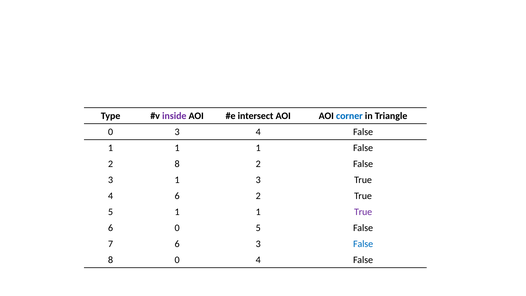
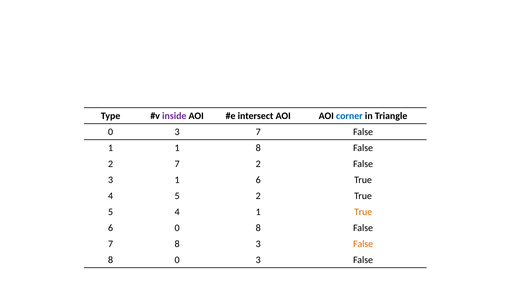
3 4: 4 -> 7
1 1 1: 1 -> 8
2 8: 8 -> 7
1 3: 3 -> 6
4 6: 6 -> 5
5 1: 1 -> 4
True at (363, 212) colour: purple -> orange
0 5: 5 -> 8
7 6: 6 -> 8
False at (363, 244) colour: blue -> orange
8 0 4: 4 -> 3
